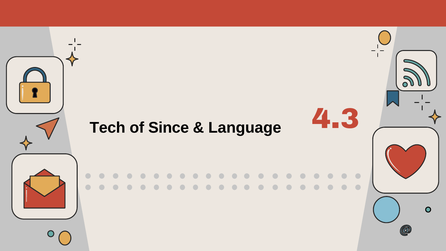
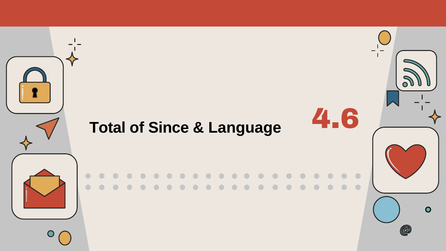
Tech: Tech -> Total
4.3: 4.3 -> 4.6
